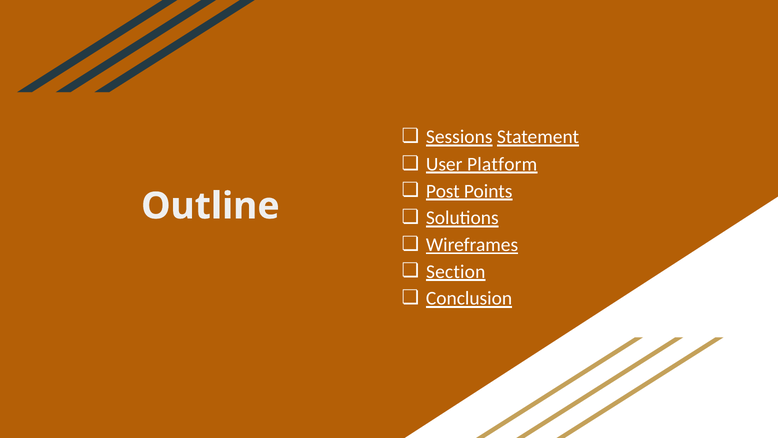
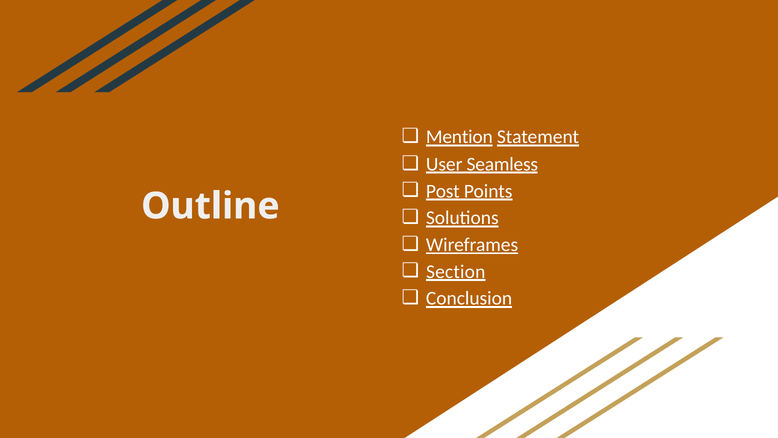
Sessions: Sessions -> Mention
Platform: Platform -> Seamless
